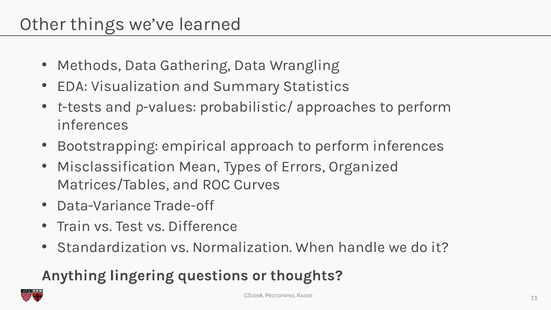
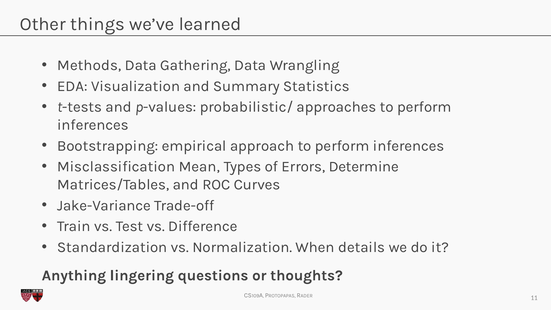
Organized: Organized -> Determine
Data-Variance: Data-Variance -> Jake-Variance
handle: handle -> details
